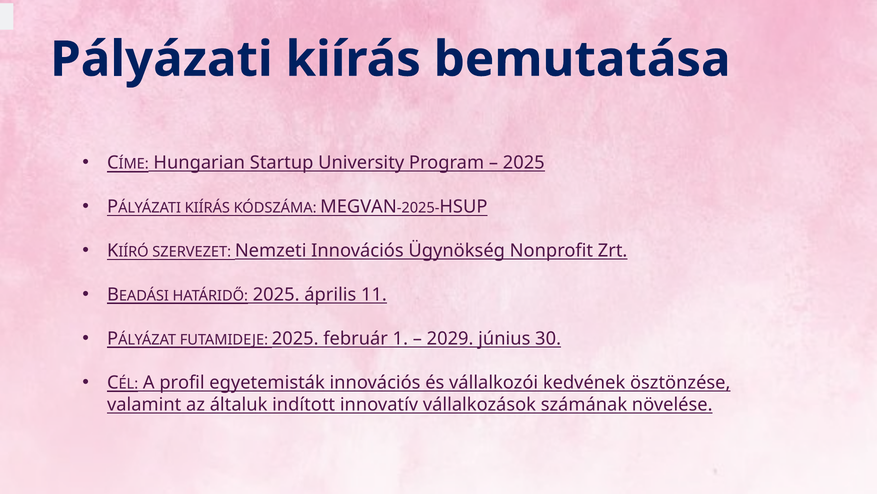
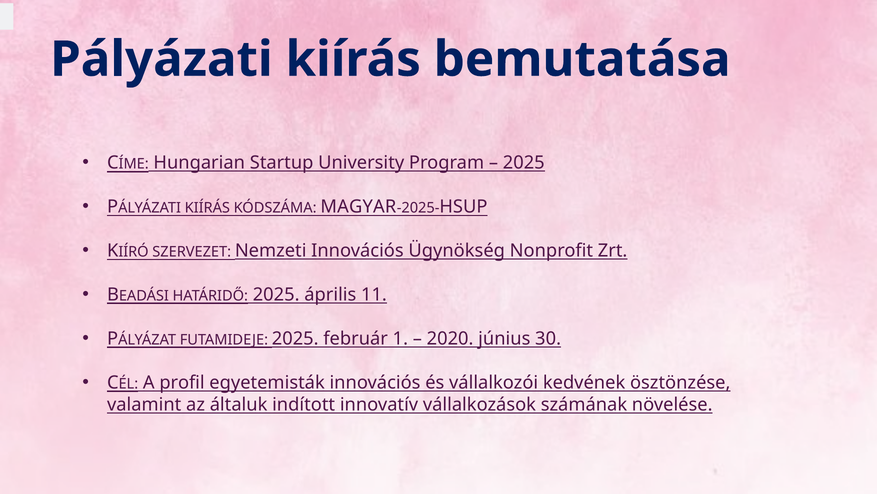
MEGVAN: MEGVAN -> MAGYAR
2029: 2029 -> 2020
